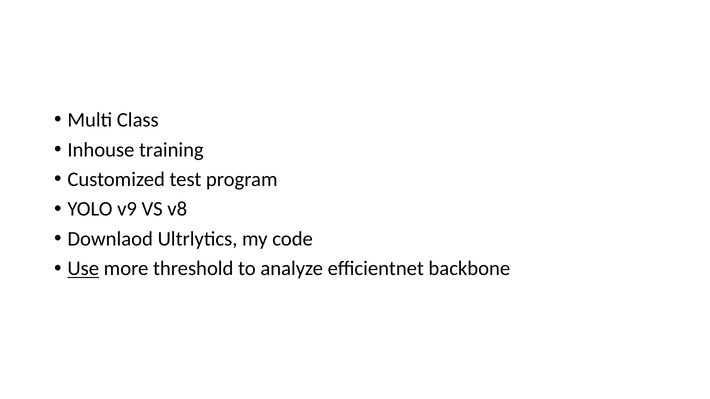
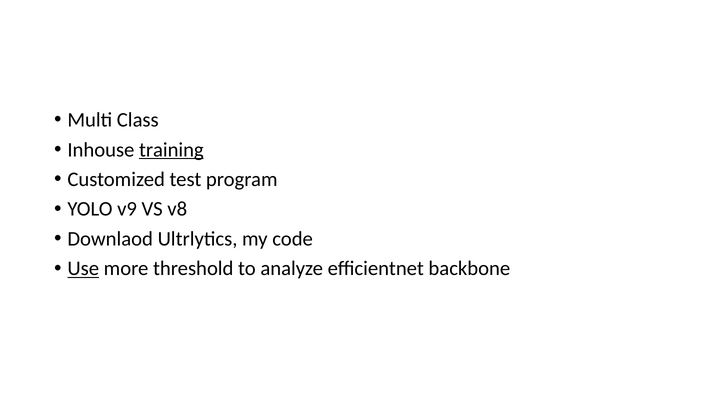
training underline: none -> present
